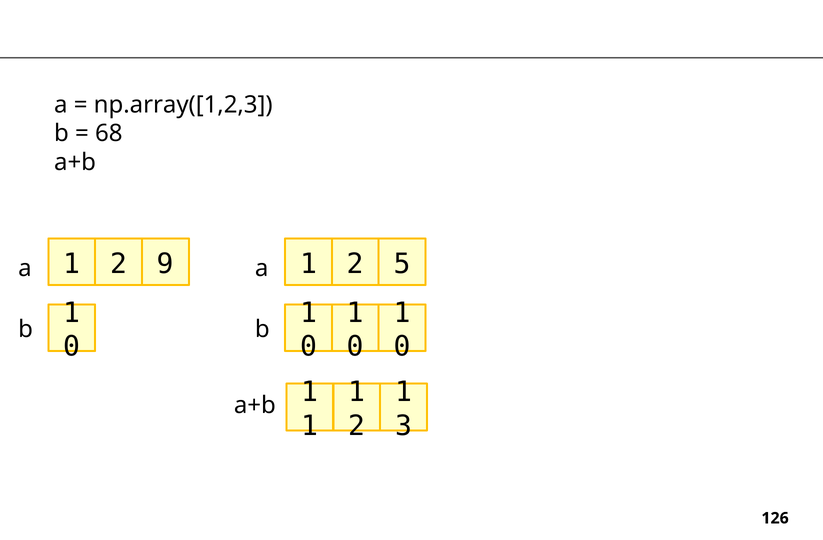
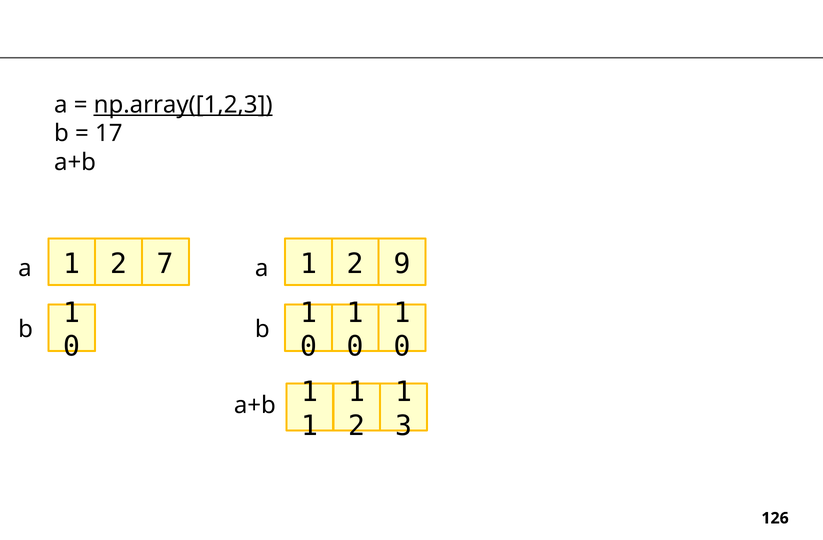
np.array([1,2,3 underline: none -> present
68: 68 -> 17
9: 9 -> 7
5: 5 -> 9
